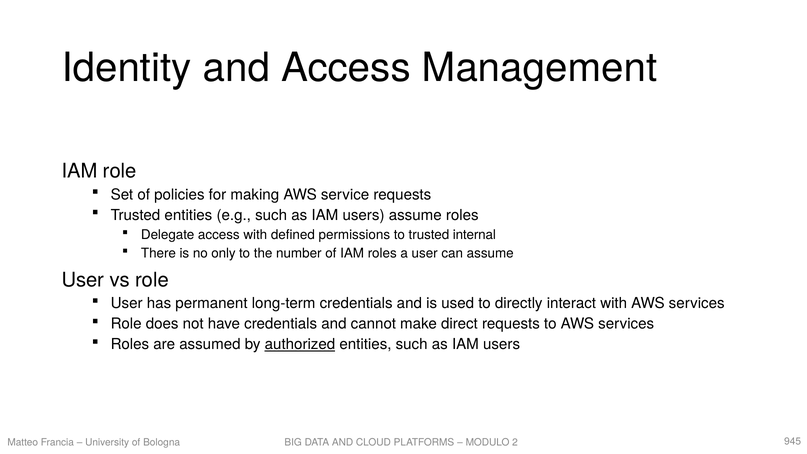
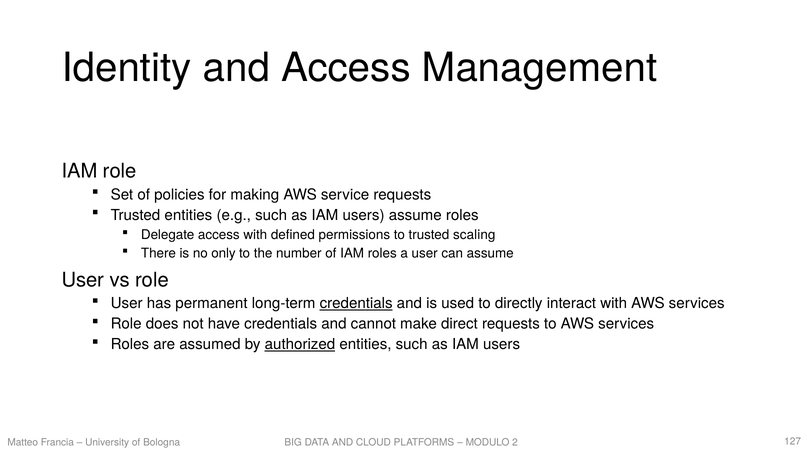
internal: internal -> scaling
credentials at (356, 303) underline: none -> present
945: 945 -> 127
